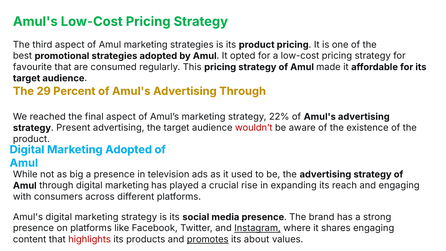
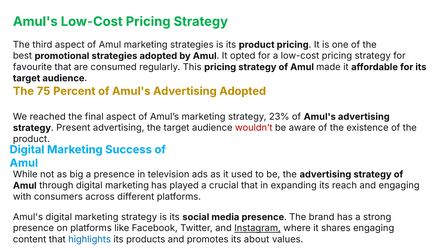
29: 29 -> 75
Advertising Through: Through -> Adopted
22%: 22% -> 23%
Marketing Adopted: Adopted -> Success
crucial rise: rise -> that
highlights colour: red -> blue
promotes underline: present -> none
